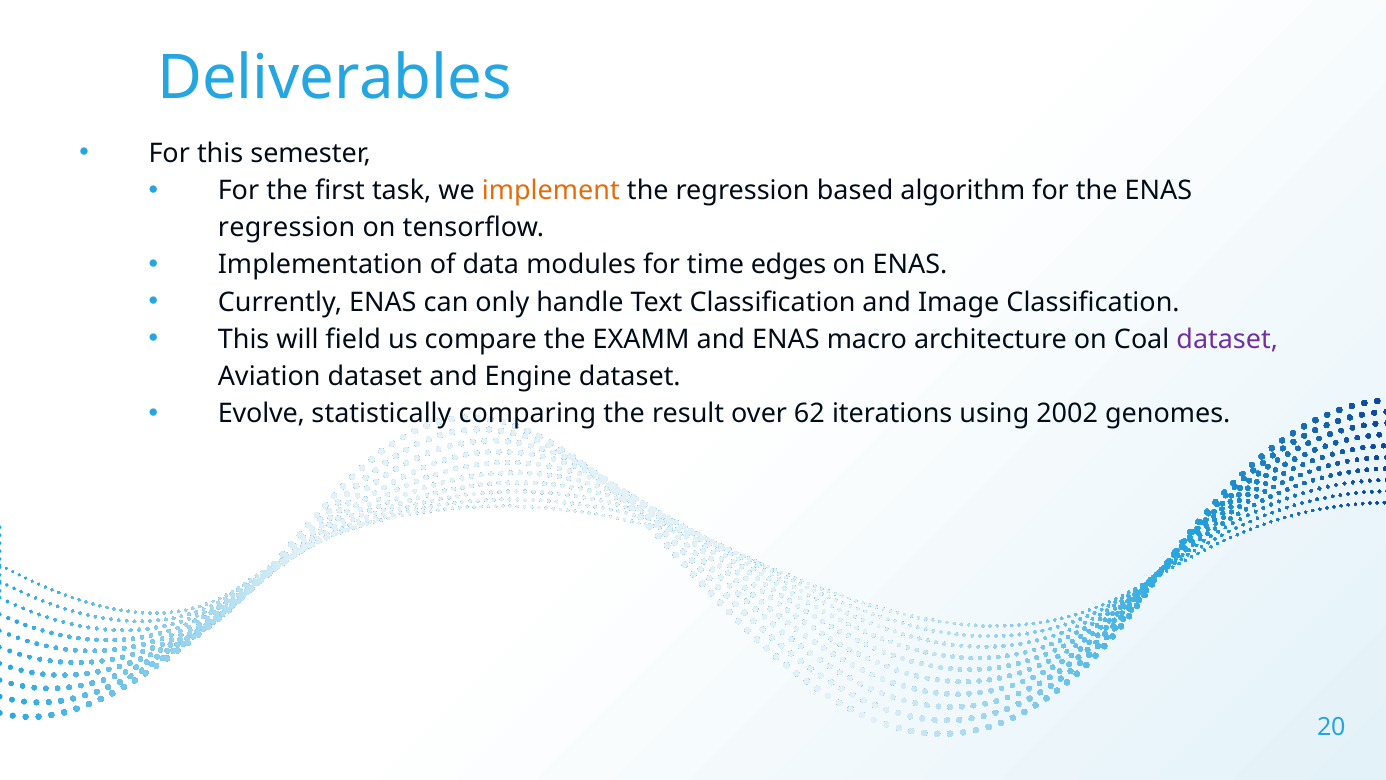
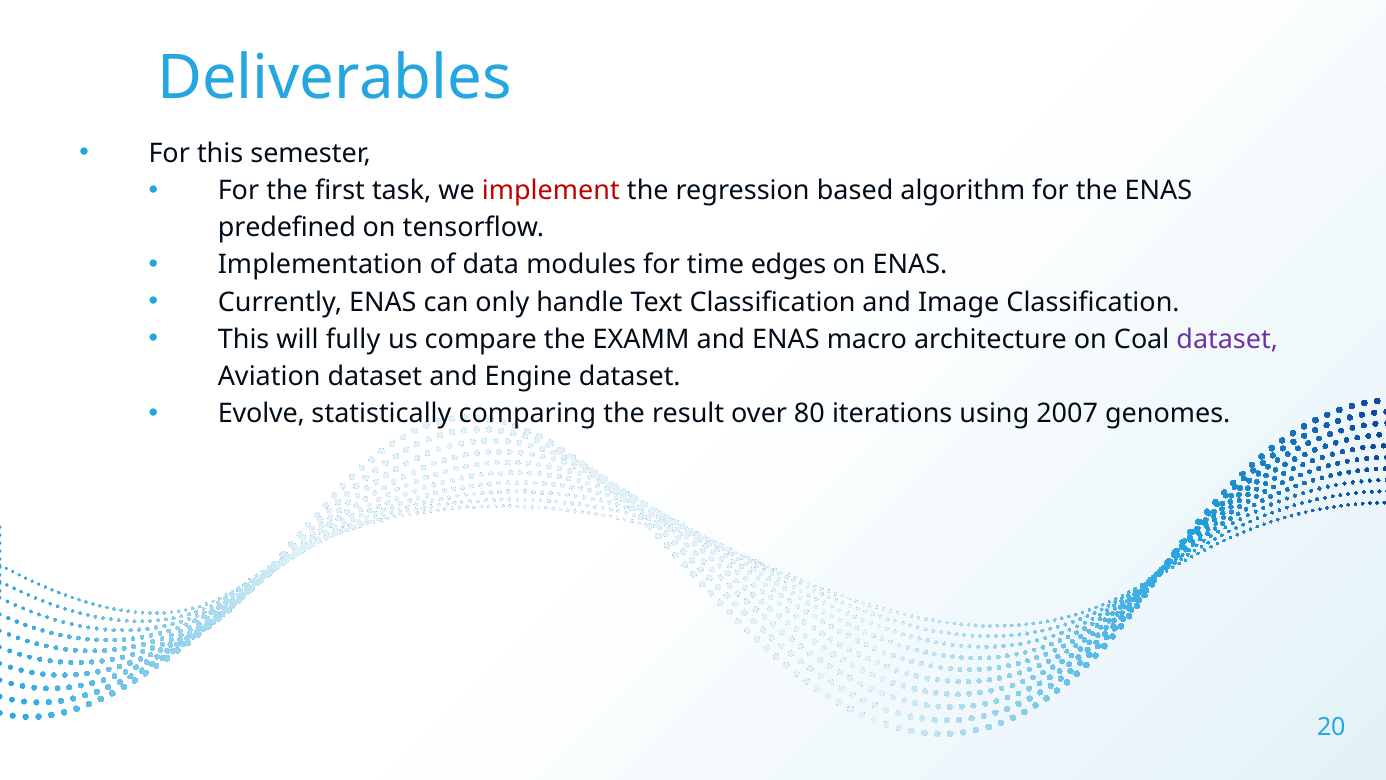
implement colour: orange -> red
regression at (287, 228): regression -> predefined
field: field -> fully
62: 62 -> 80
2002: 2002 -> 2007
